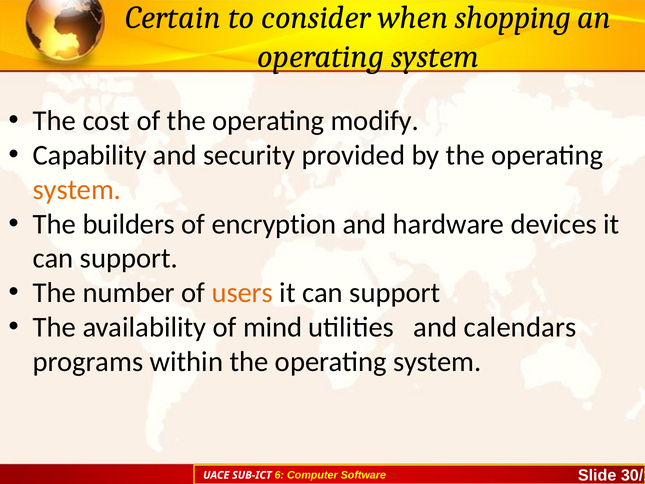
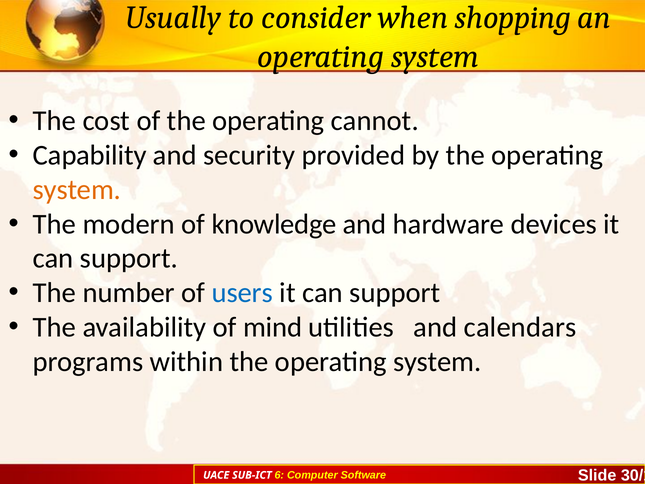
Certain: Certain -> Usually
modify: modify -> cannot
builders: builders -> modern
encryption: encryption -> knowledge
users colour: orange -> blue
